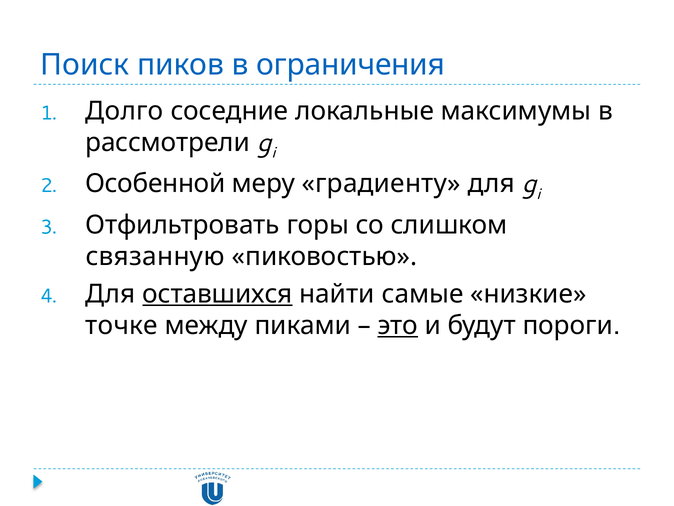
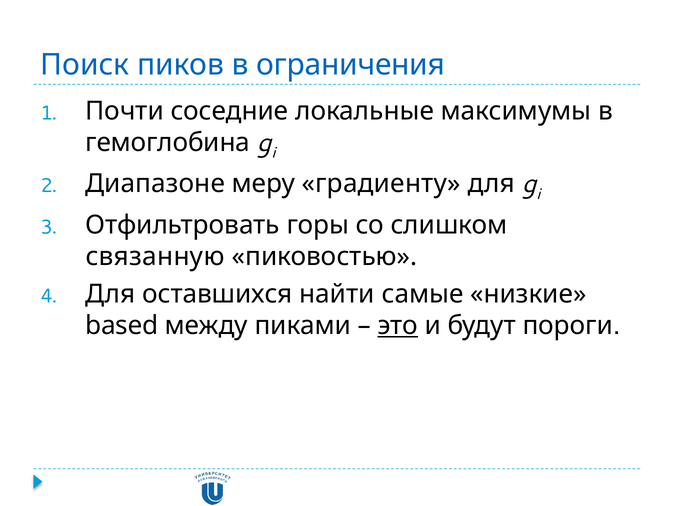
Долго: Долго -> Почти
рассмотрели: рассмотрели -> гемоглобина
Особенной: Особенной -> Диапазоне
оставшихся underline: present -> none
точке: точке -> based
